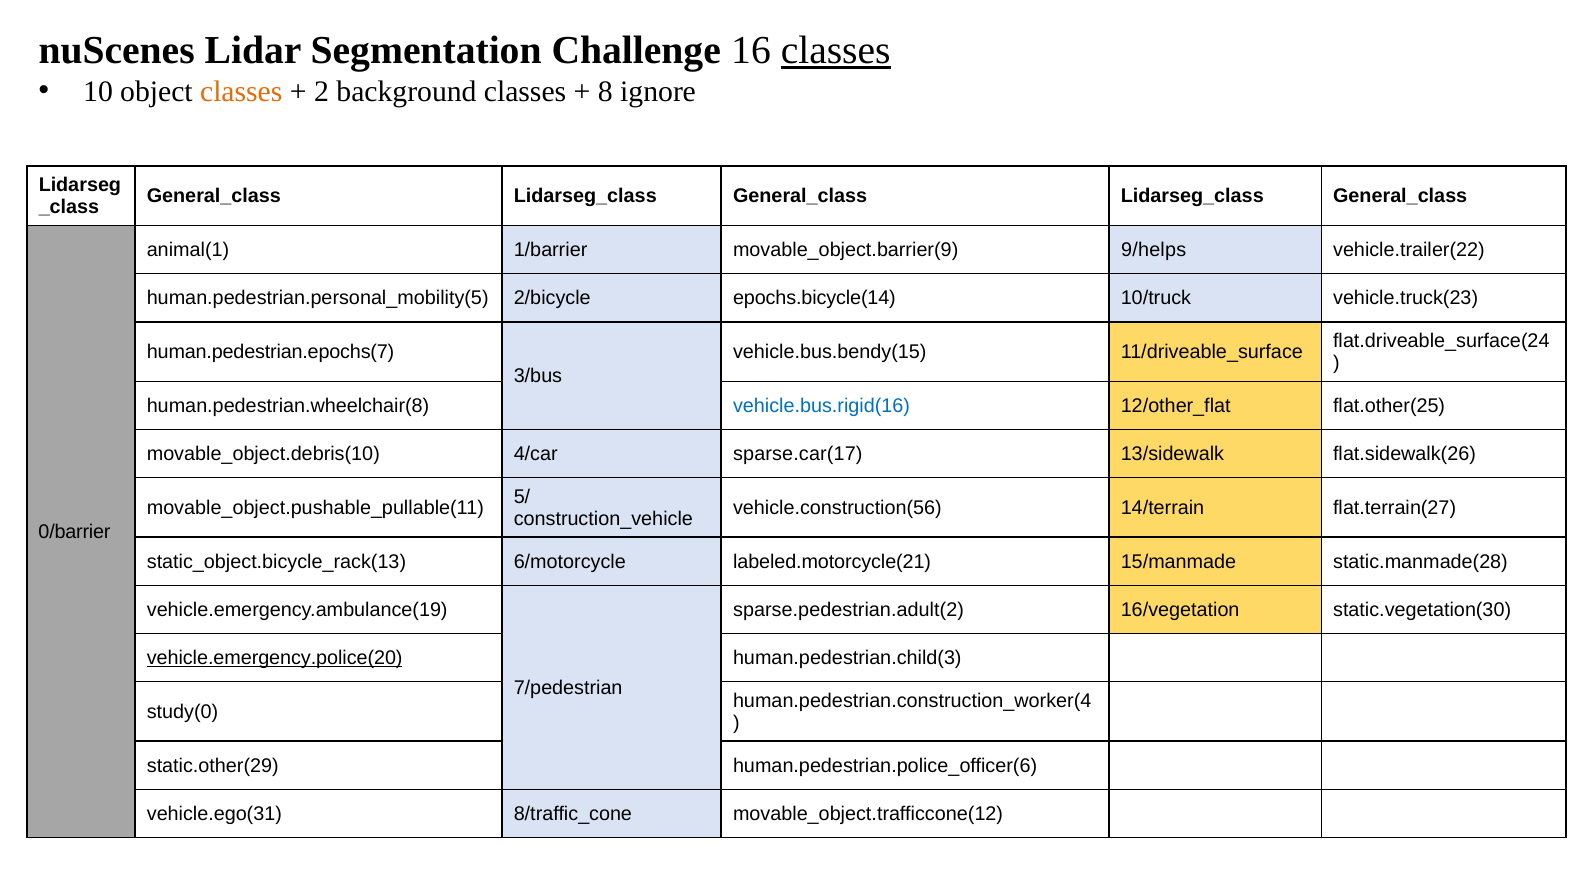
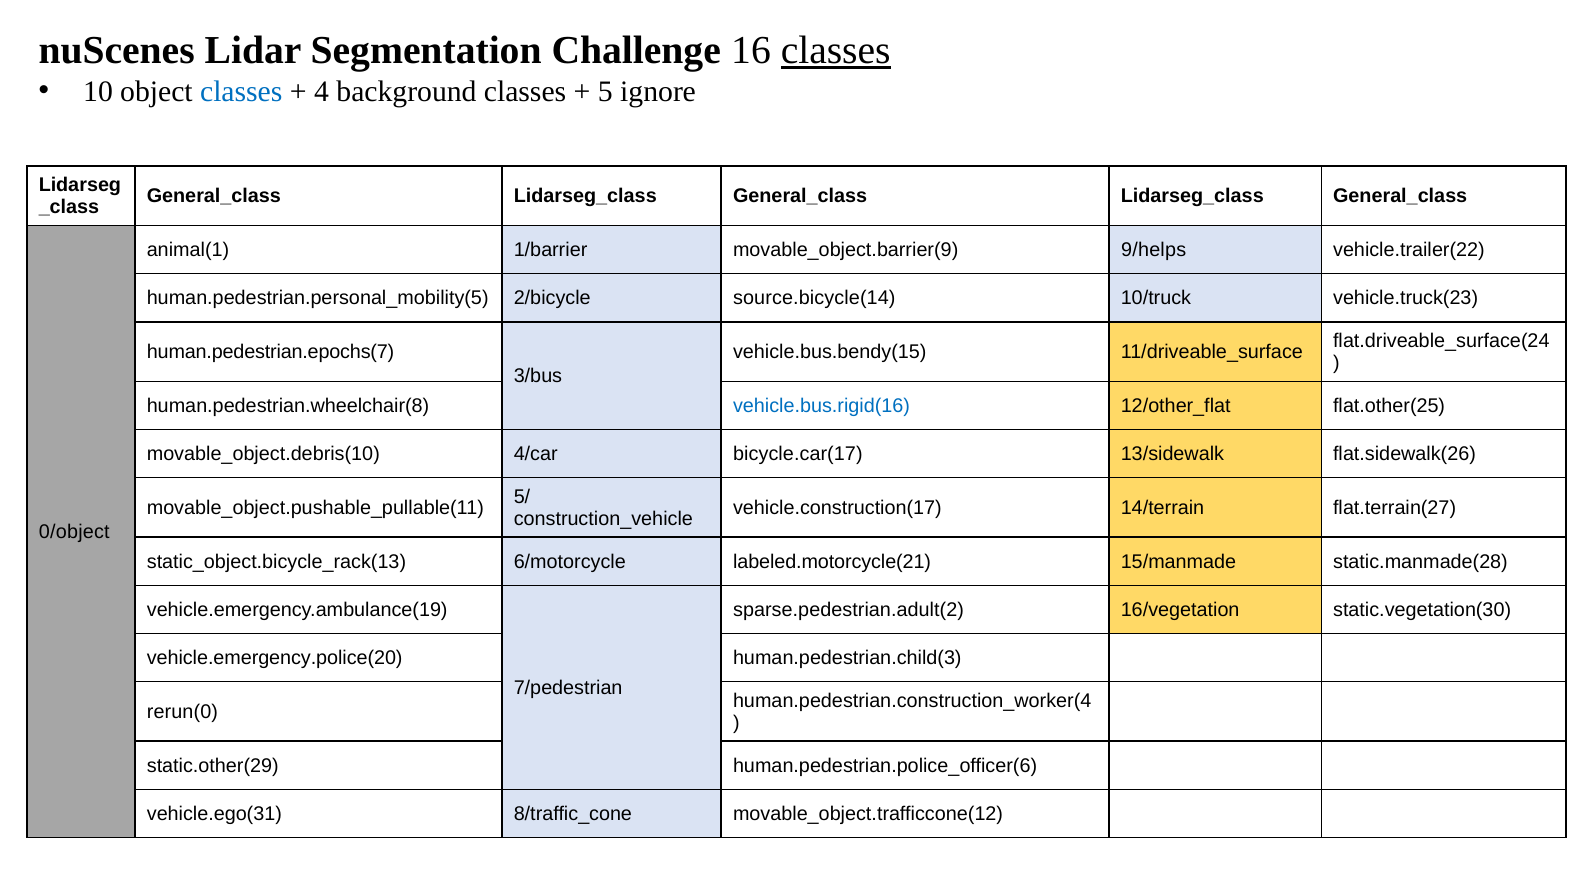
classes at (241, 91) colour: orange -> blue
2: 2 -> 4
8: 8 -> 5
epochs.bicycle(14: epochs.bicycle(14 -> source.bicycle(14
sparse.car(17: sparse.car(17 -> bicycle.car(17
vehicle.construction(56: vehicle.construction(56 -> vehicle.construction(17
0/barrier: 0/barrier -> 0/object
vehicle.emergency.police(20 underline: present -> none
study(0: study(0 -> rerun(0
